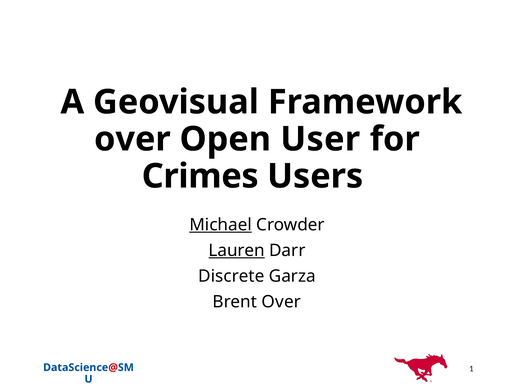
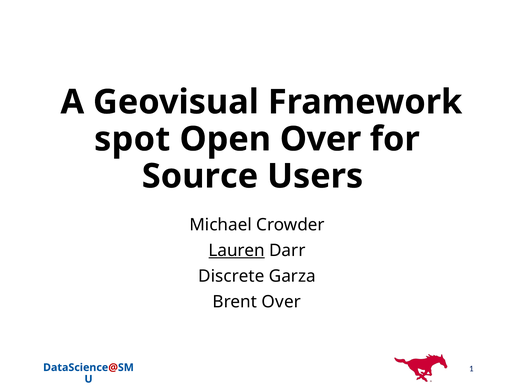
over at (132, 139): over -> spot
Open User: User -> Over
Crimes: Crimes -> Source
Michael underline: present -> none
